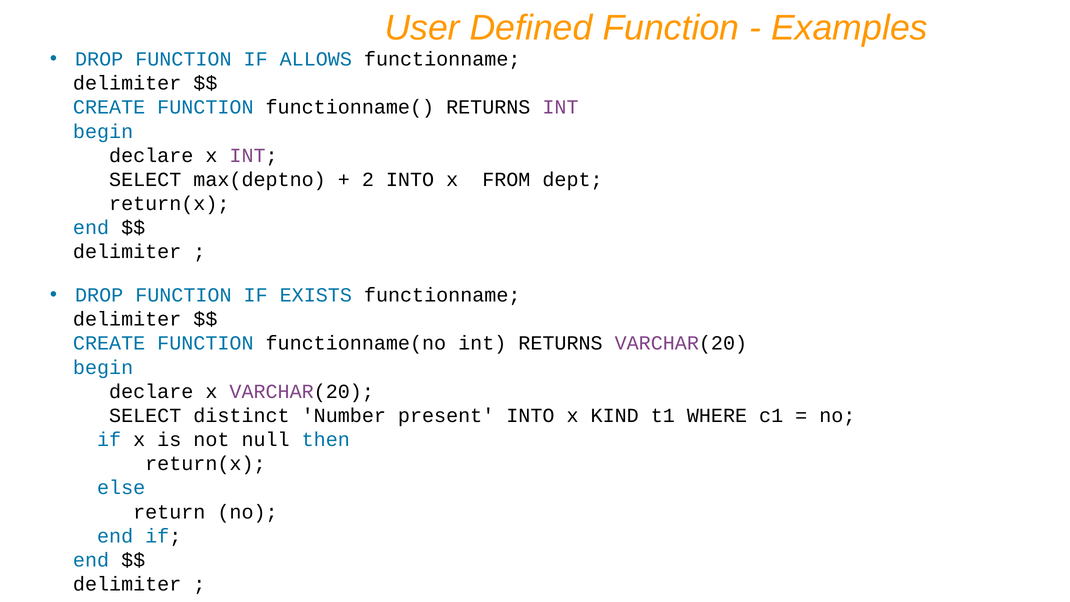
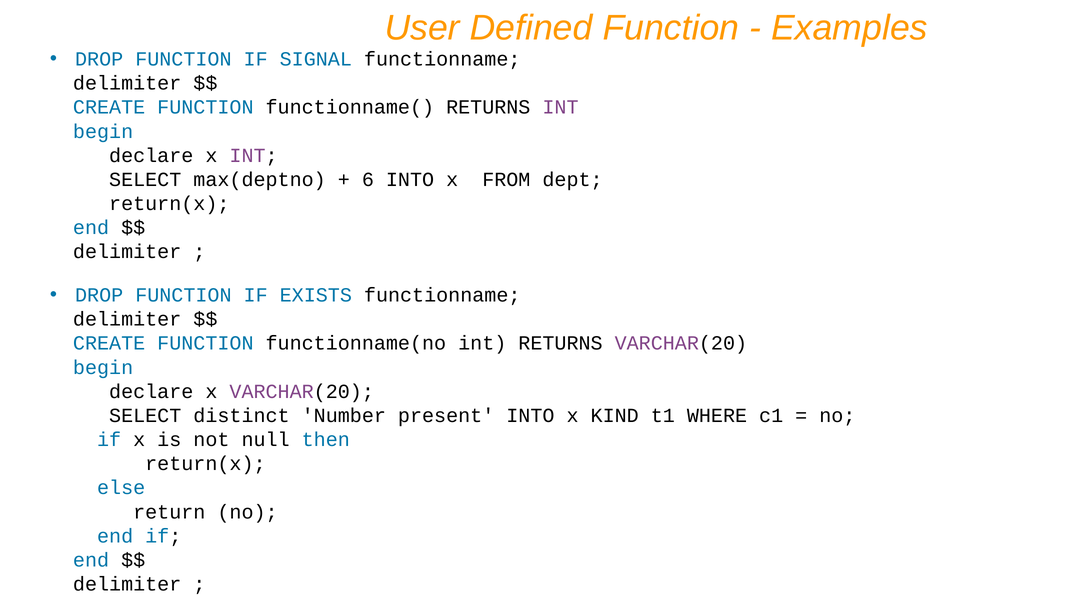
ALLOWS: ALLOWS -> SIGNAL
2: 2 -> 6
